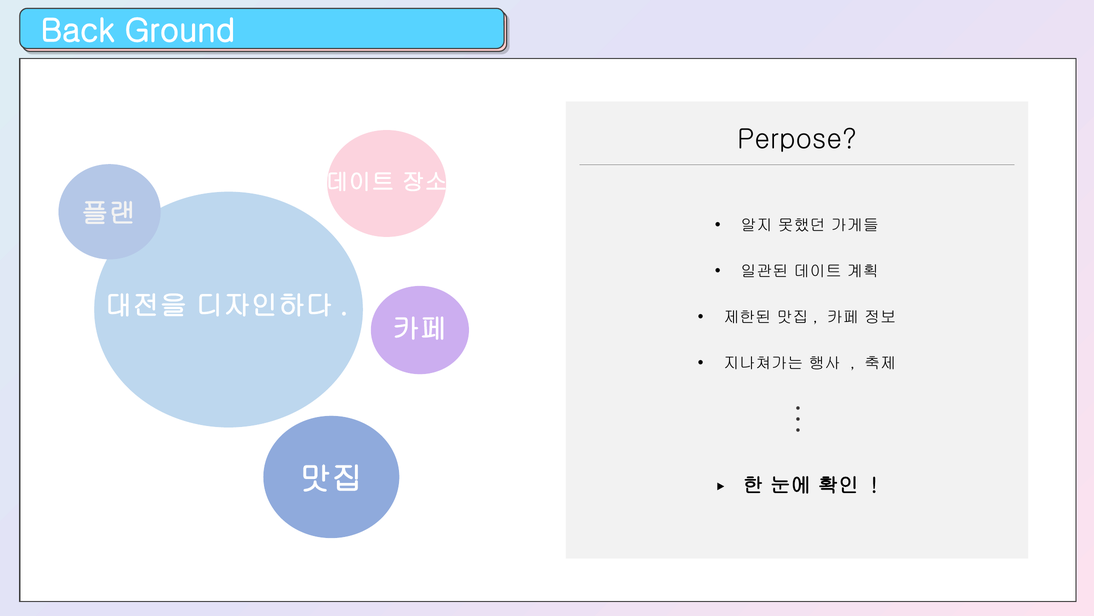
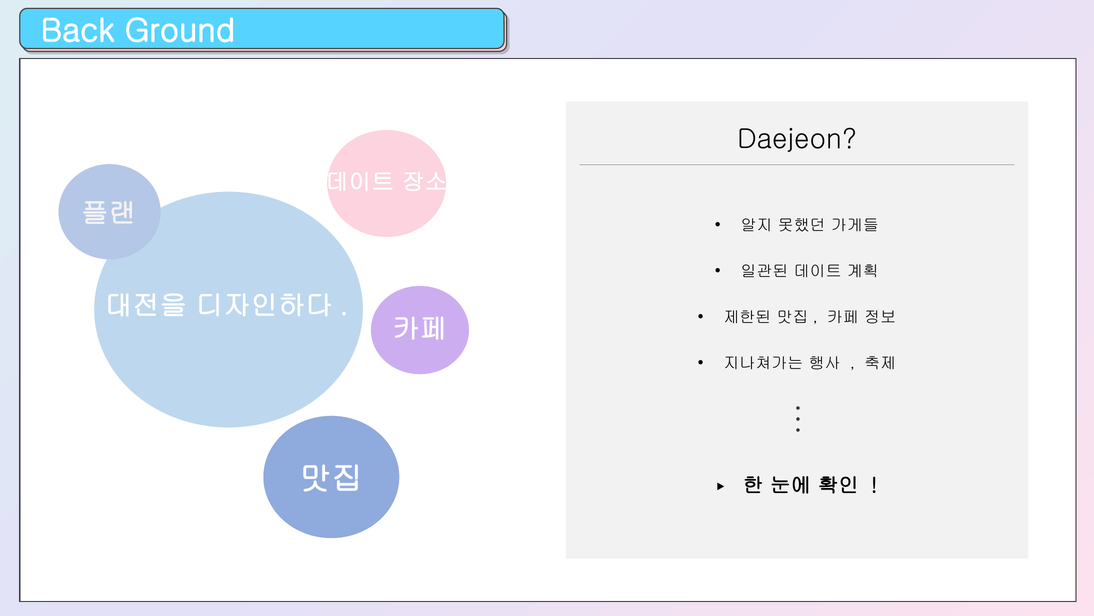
Perpose: Perpose -> Daejeon
